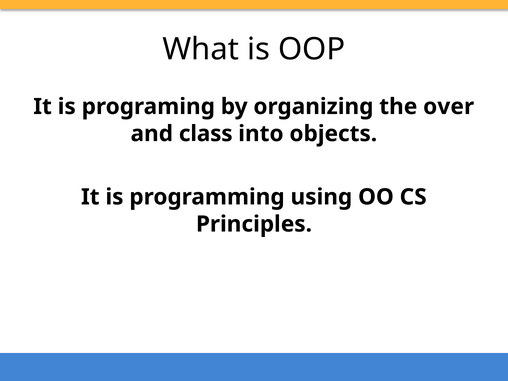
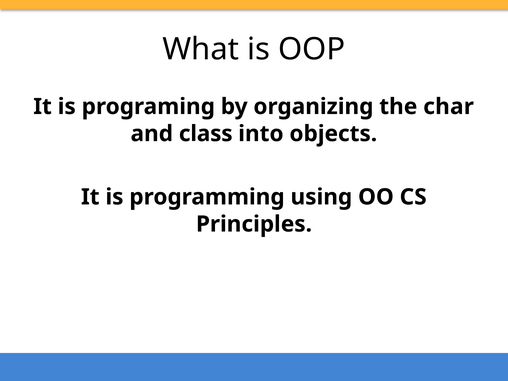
over: over -> char
